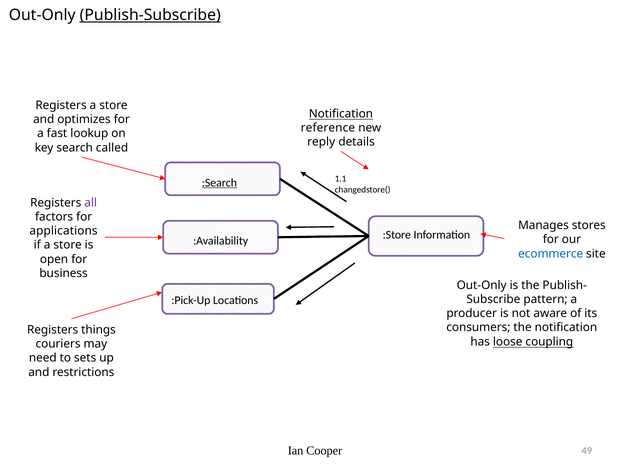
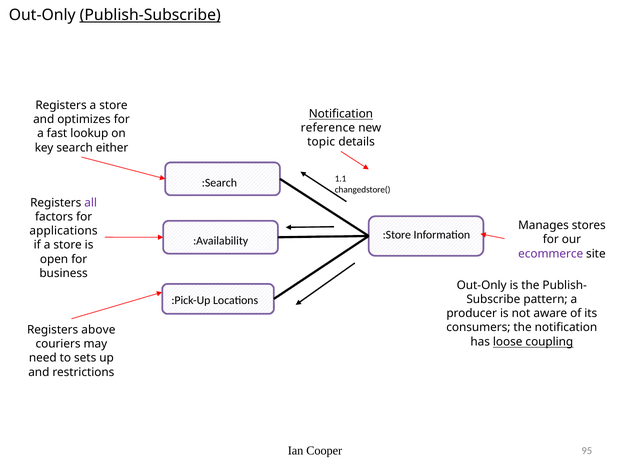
reply: reply -> topic
called: called -> either
:Search underline: present -> none
ecommerce colour: blue -> purple
things: things -> above
49: 49 -> 95
